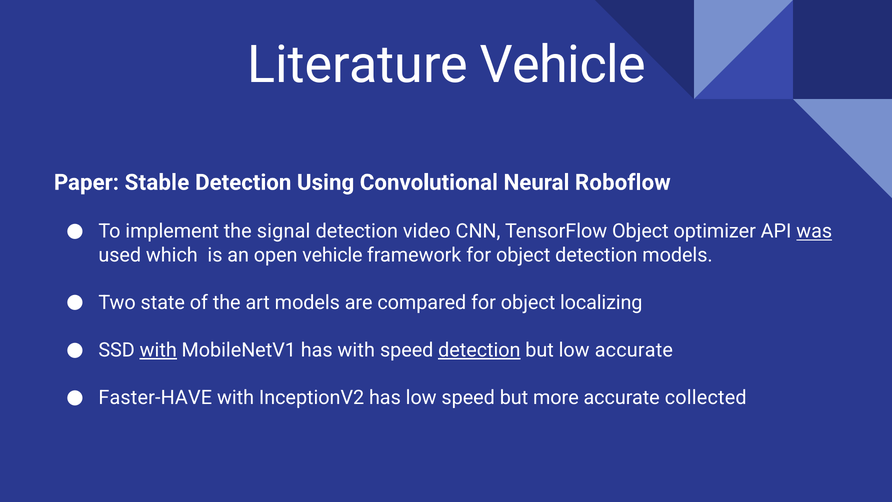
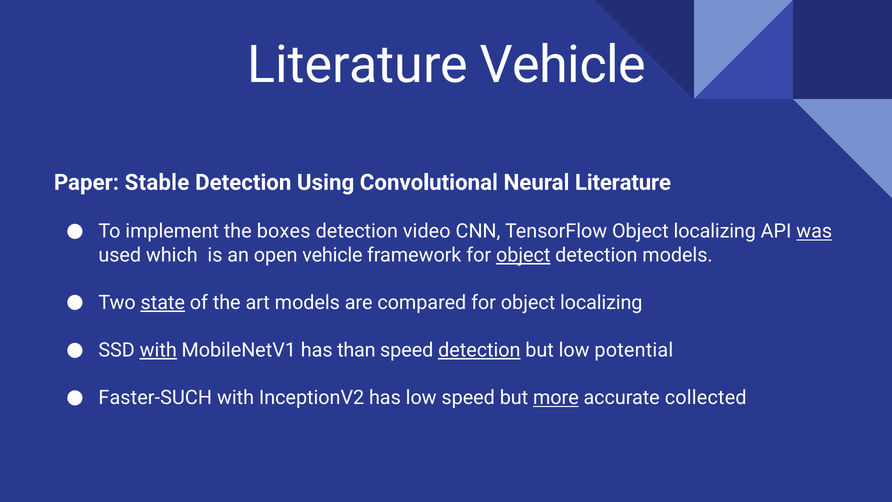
Neural Roboflow: Roboflow -> Literature
signal: signal -> boxes
TensorFlow Object optimizer: optimizer -> localizing
object at (523, 255) underline: none -> present
state underline: none -> present
has with: with -> than
low accurate: accurate -> potential
Faster-HAVE: Faster-HAVE -> Faster-SUCH
more underline: none -> present
